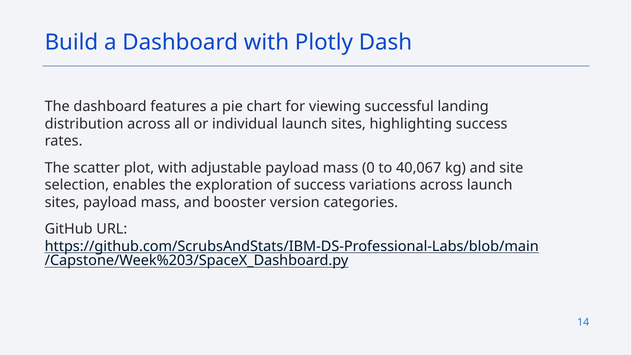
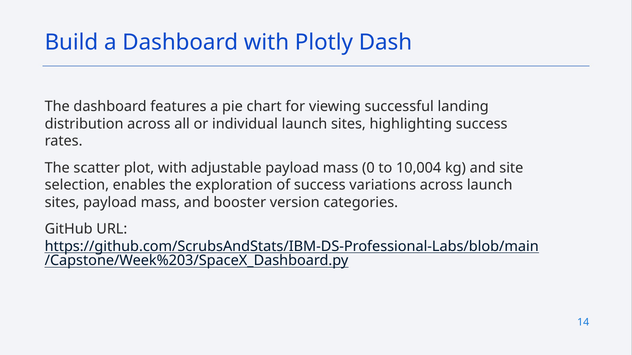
40,067: 40,067 -> 10,004
